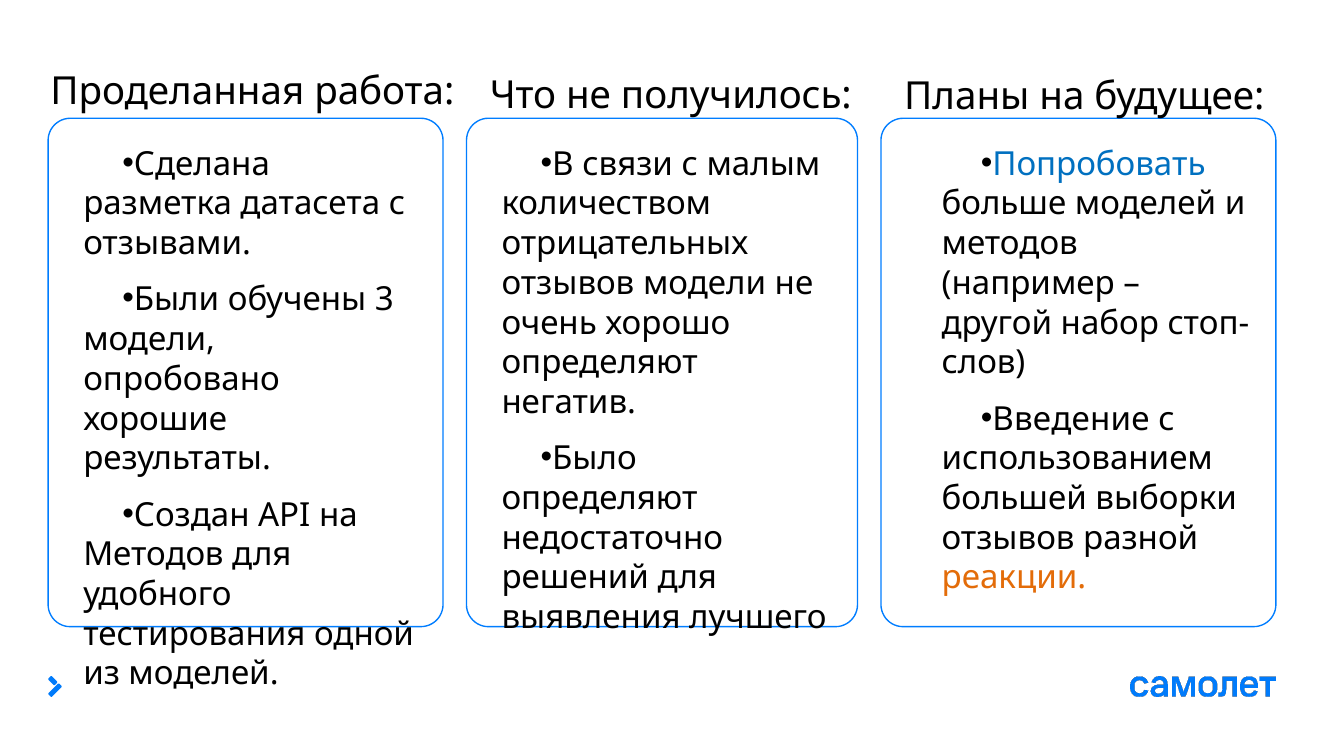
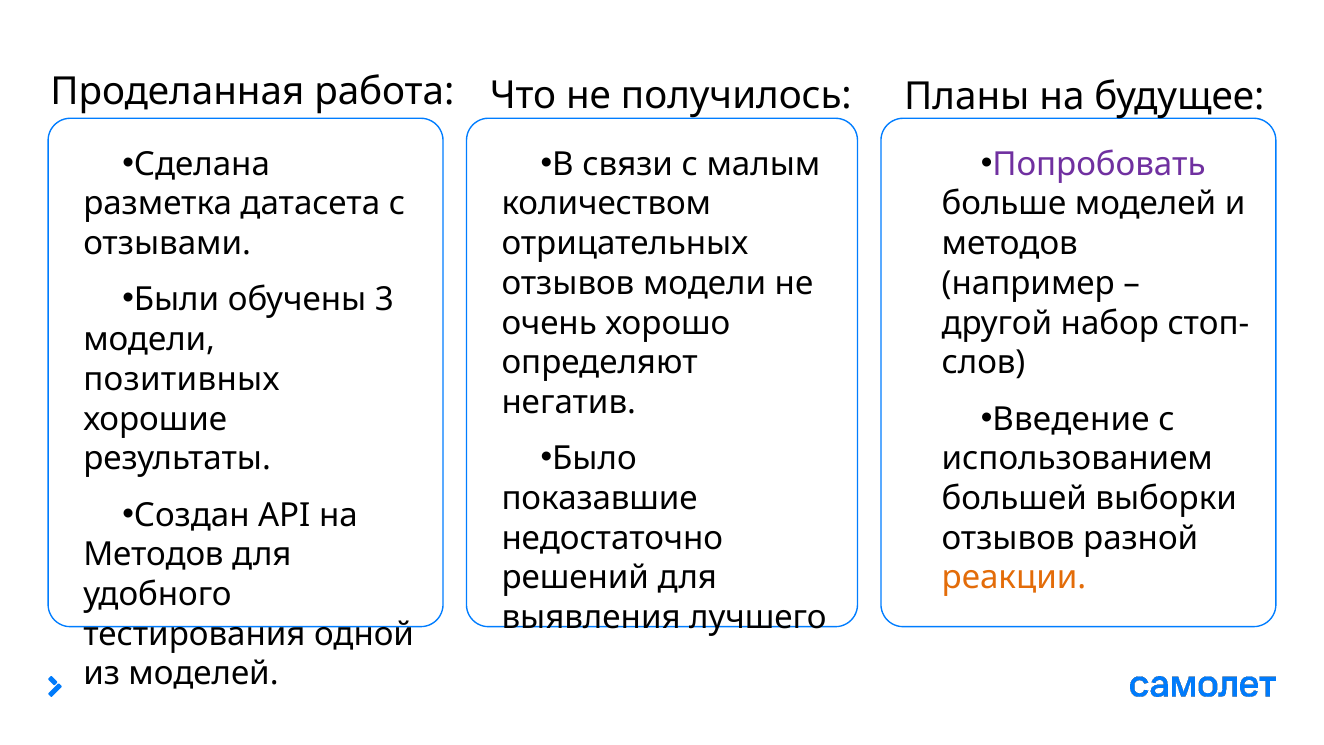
Попробовать colour: blue -> purple
опробовано: опробовано -> позитивных
определяют at (600, 498): определяют -> показавшие
